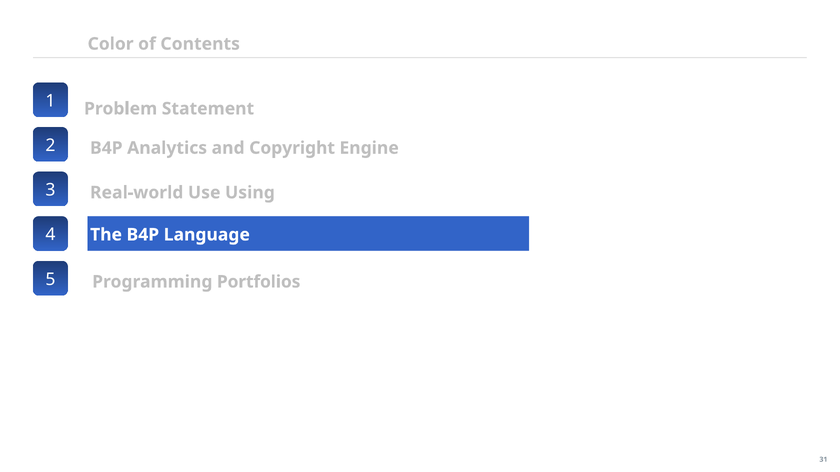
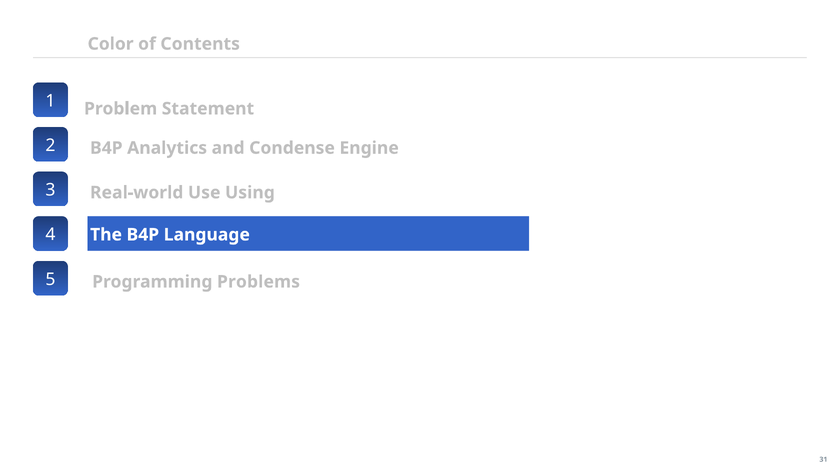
Copyright: Copyright -> Condense
Portfolios: Portfolios -> Problems
